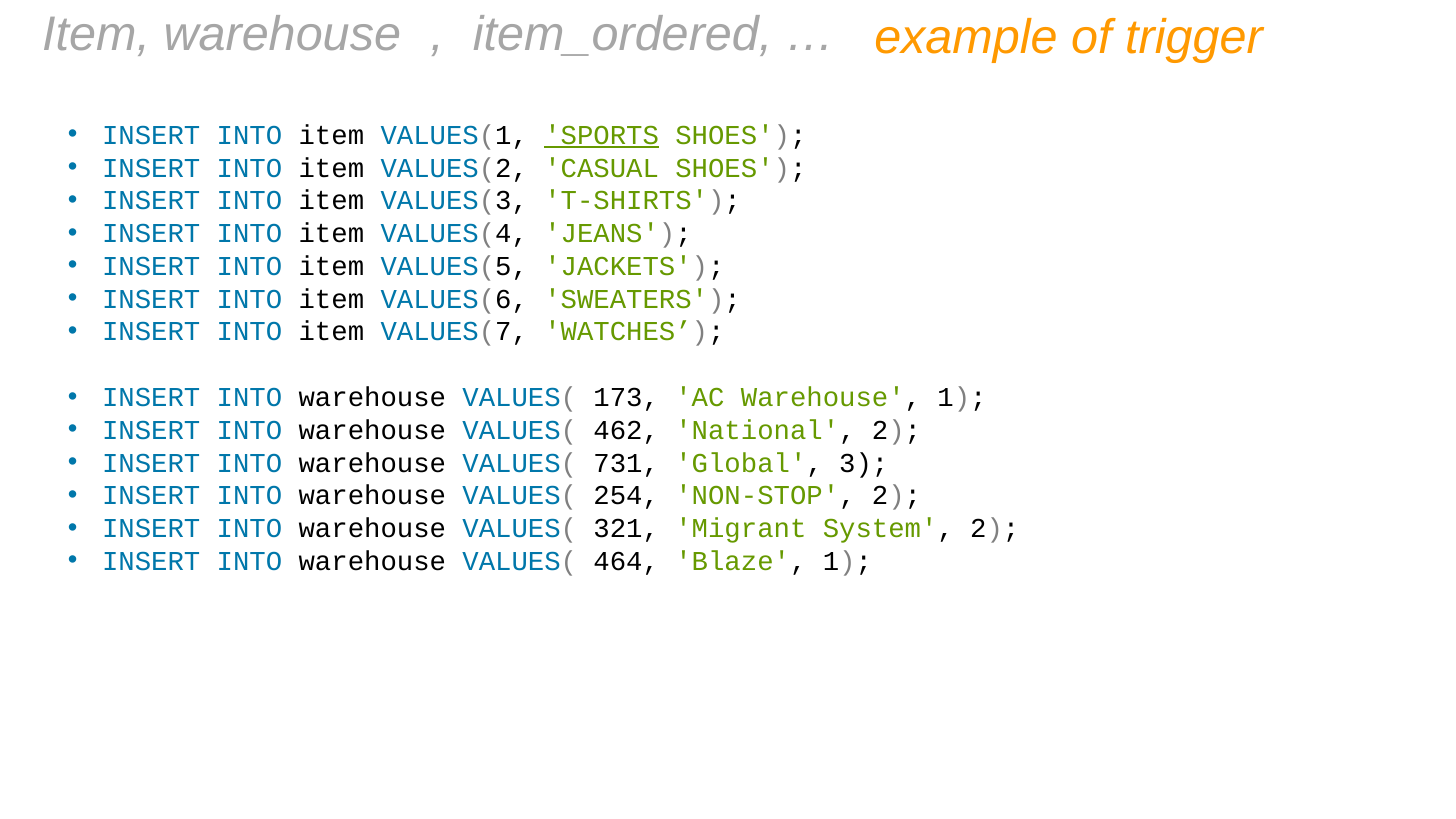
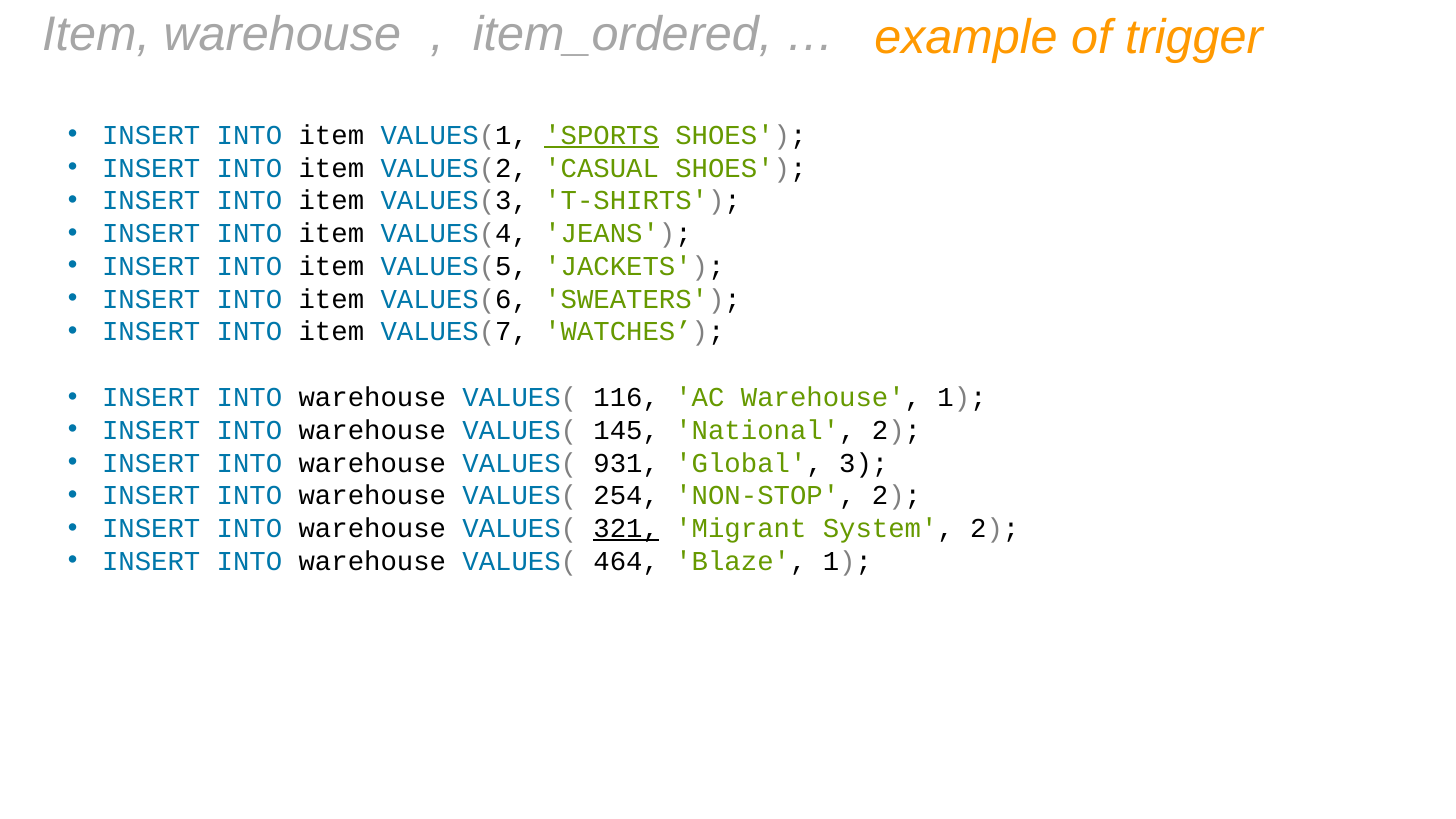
173: 173 -> 116
462: 462 -> 145
731: 731 -> 931
321 underline: none -> present
